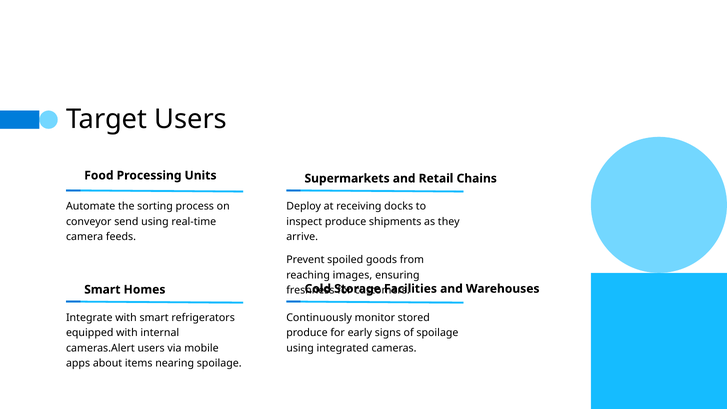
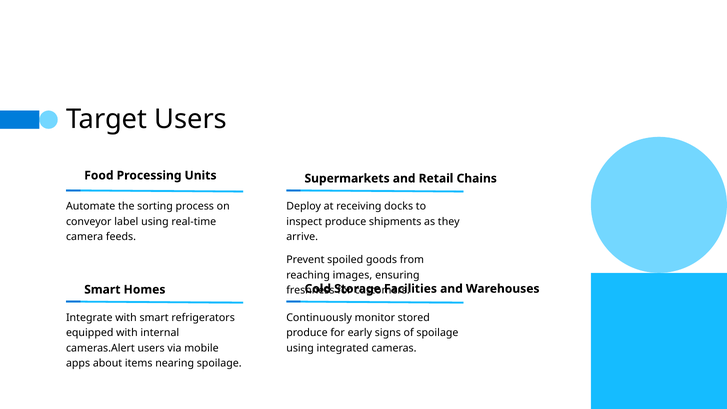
send: send -> label
